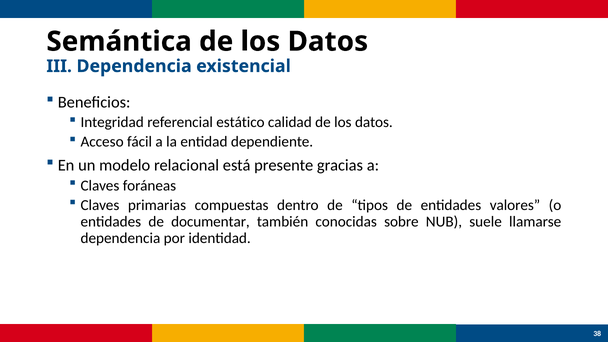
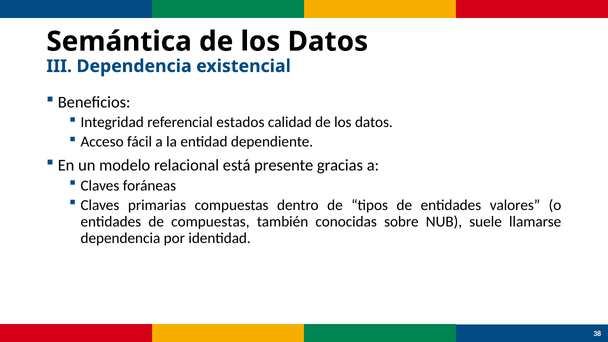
estático: estático -> estados
de documentar: documentar -> compuestas
